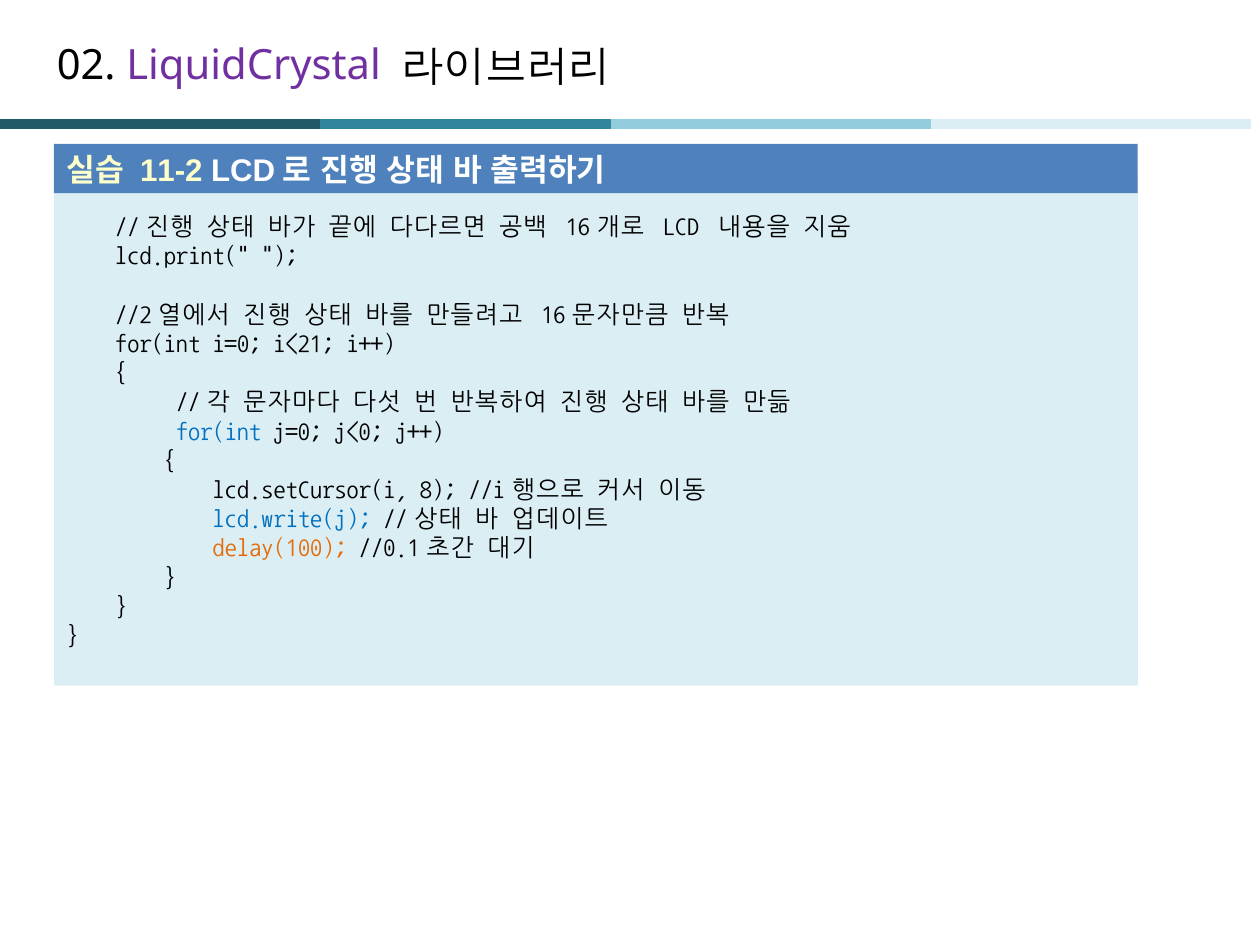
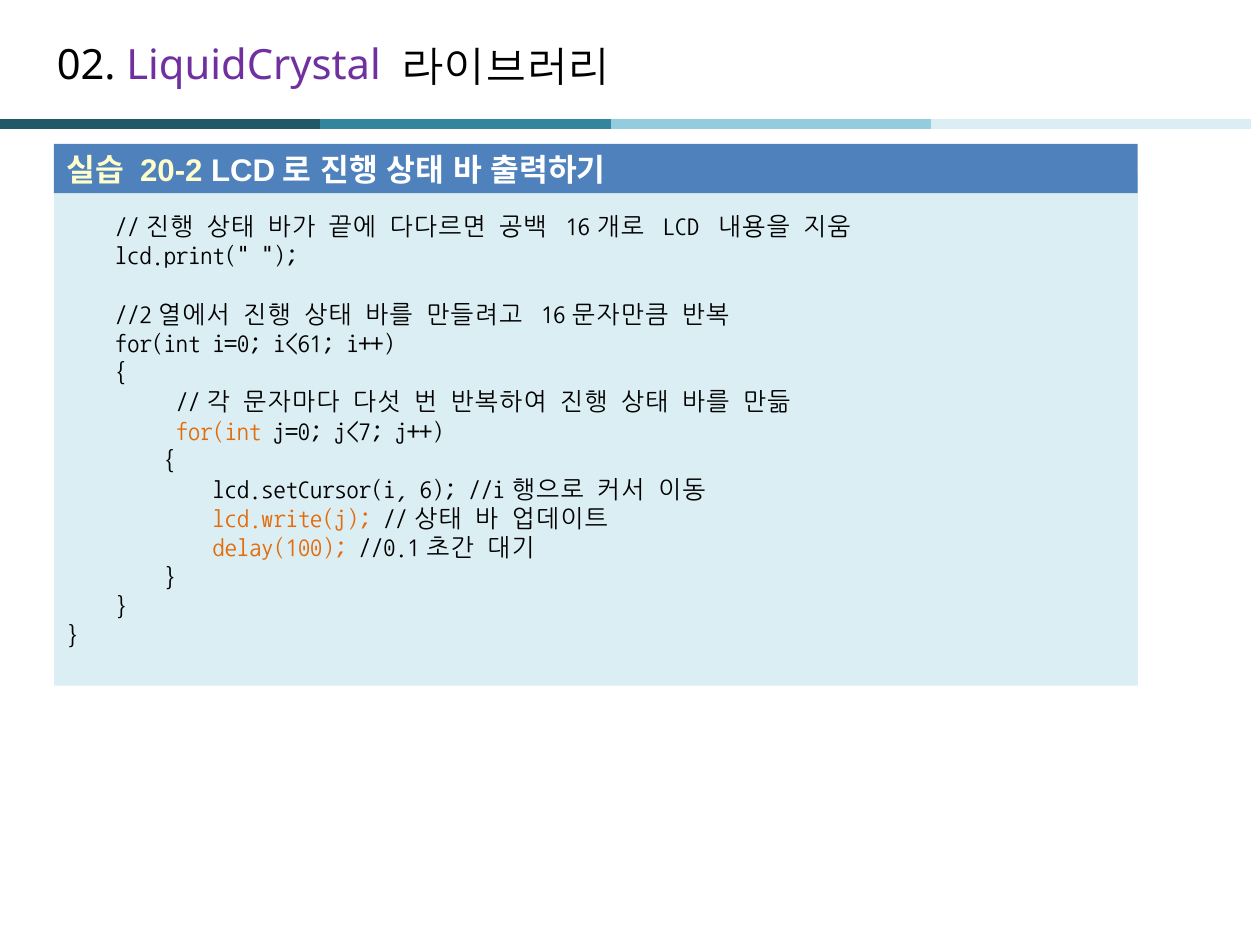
11-2: 11-2 -> 20-2
i<21: i<21 -> i<61
for(int at (219, 431) colour: blue -> orange
j<0: j<0 -> j<7
8: 8 -> 6
lcd.write(j colour: blue -> orange
